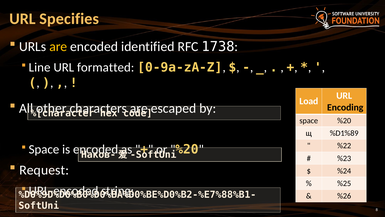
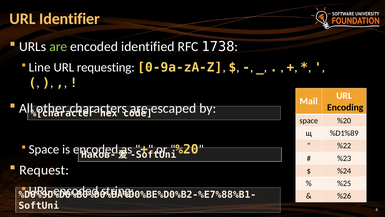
Specifies: Specifies -> Identifier
are at (58, 47) colour: yellow -> light green
formatted: formatted -> requesting
Load: Load -> Mail
